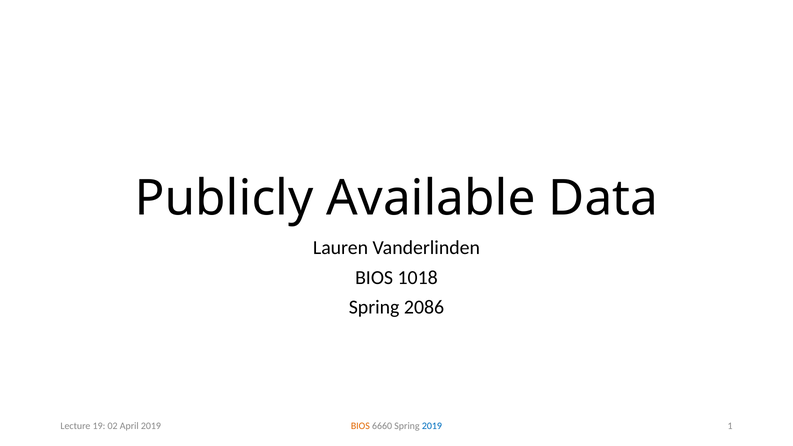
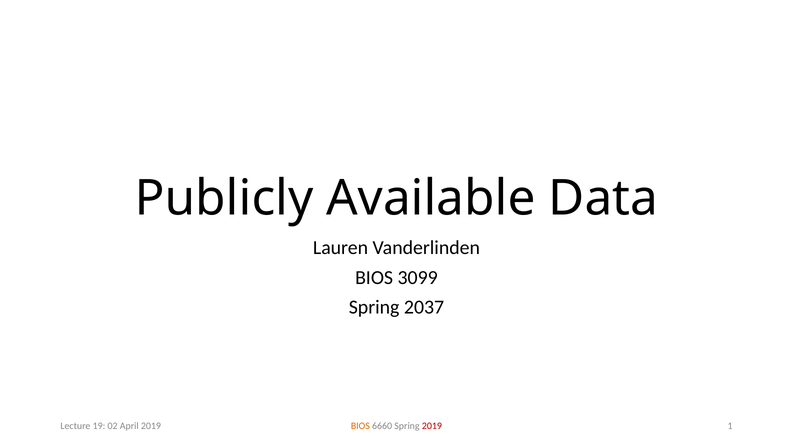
1018: 1018 -> 3099
2086: 2086 -> 2037
2019 at (432, 426) colour: blue -> red
